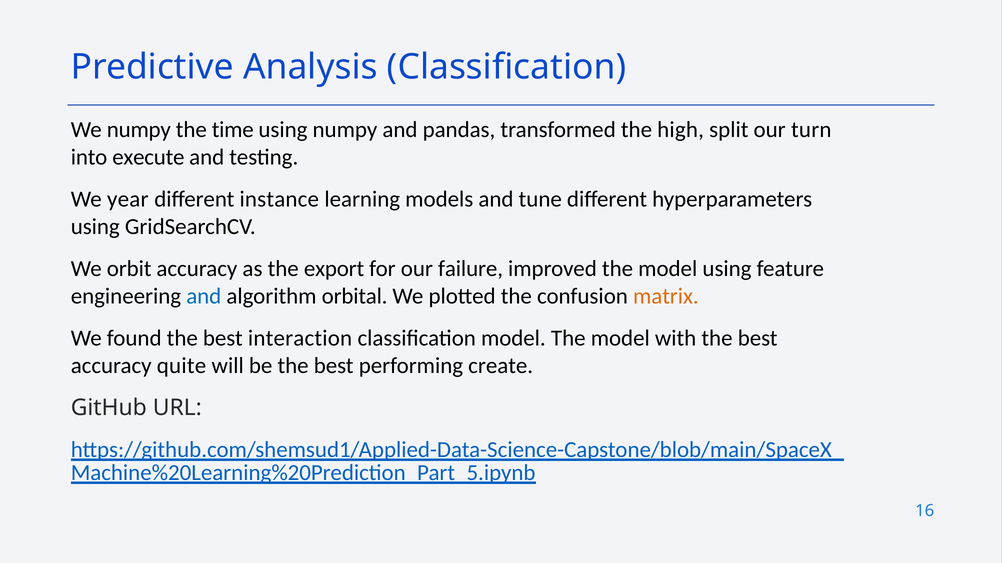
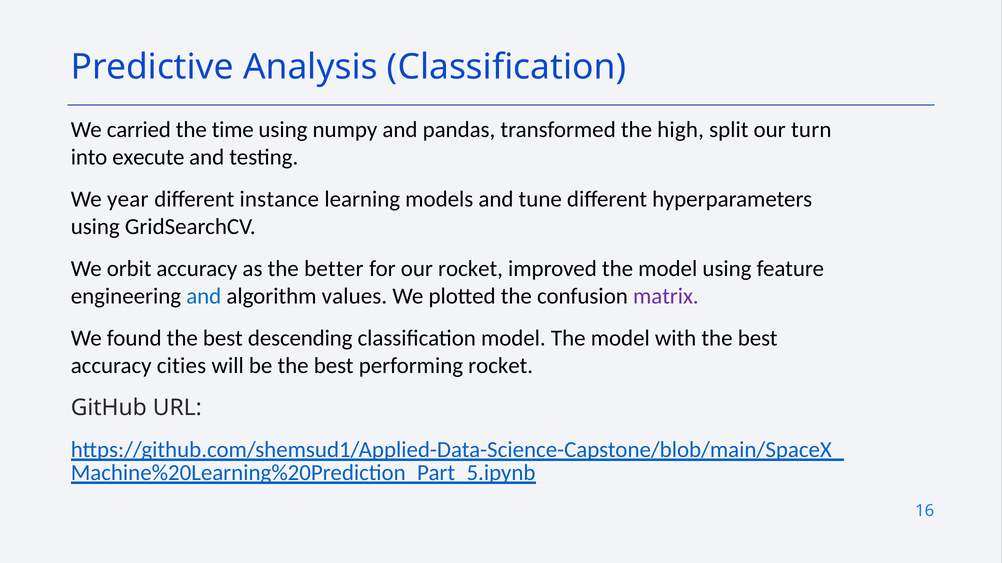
We numpy: numpy -> carried
export: export -> better
our failure: failure -> rocket
orbital: orbital -> values
matrix colour: orange -> purple
interaction: interaction -> descending
quite: quite -> cities
performing create: create -> rocket
